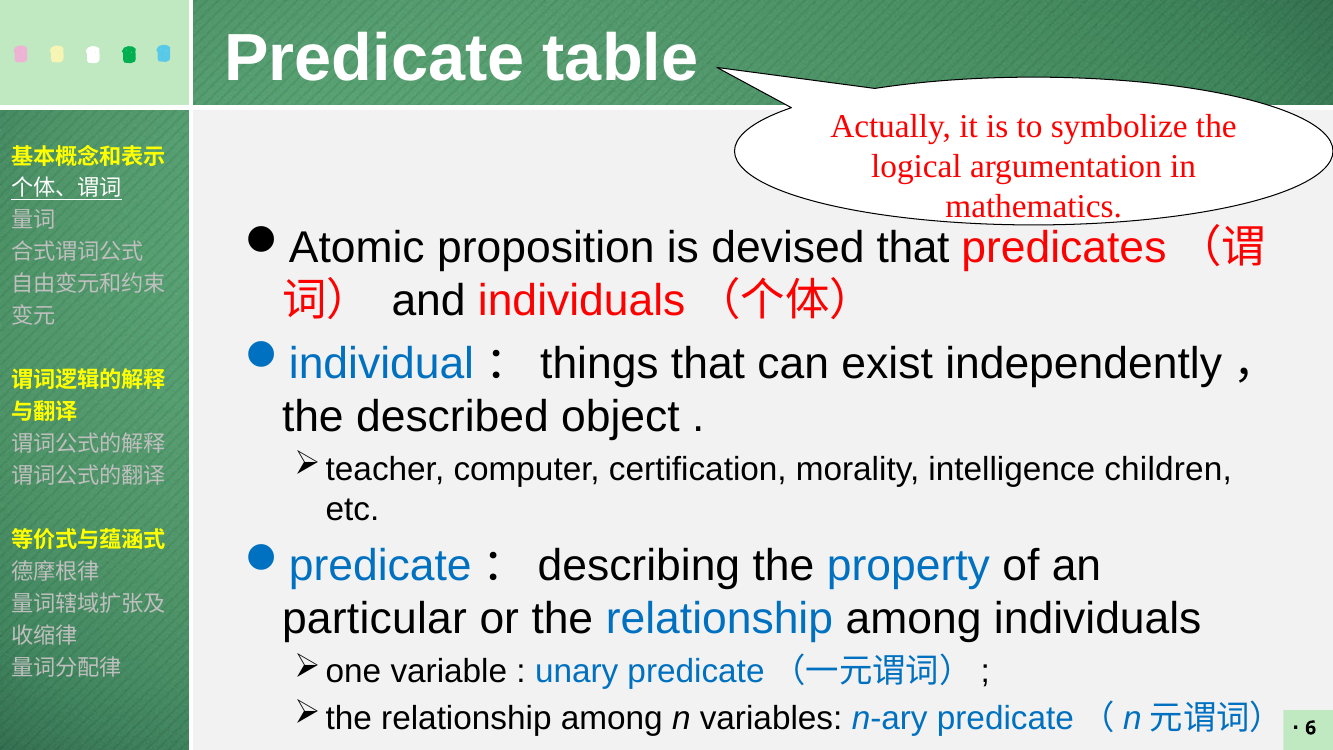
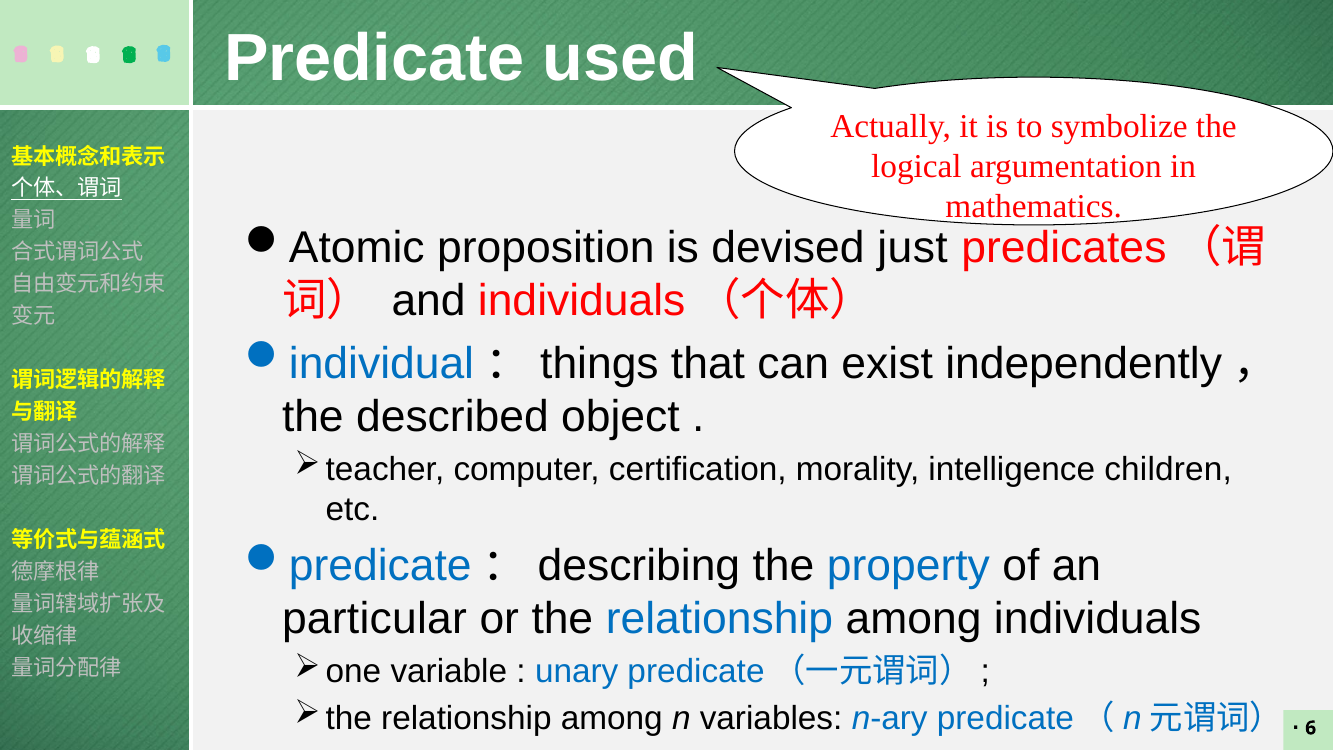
table: table -> used
devised that: that -> just
